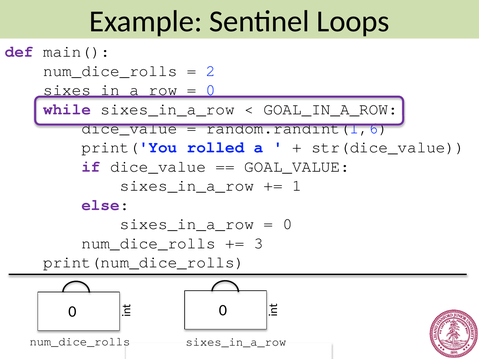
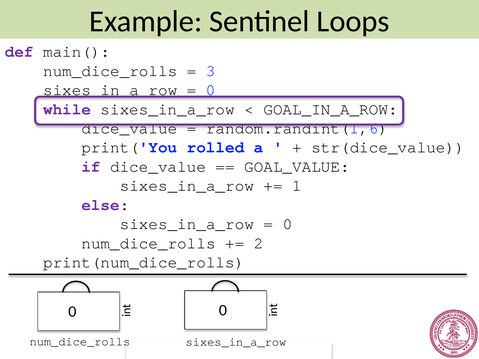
2: 2 -> 3
3: 3 -> 2
